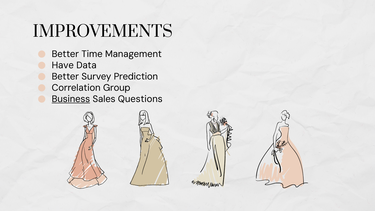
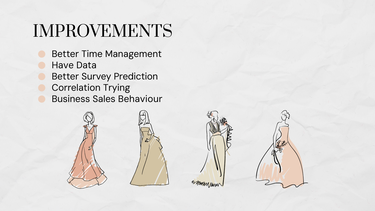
Group: Group -> Trying
Business underline: present -> none
Questions: Questions -> Behaviour
